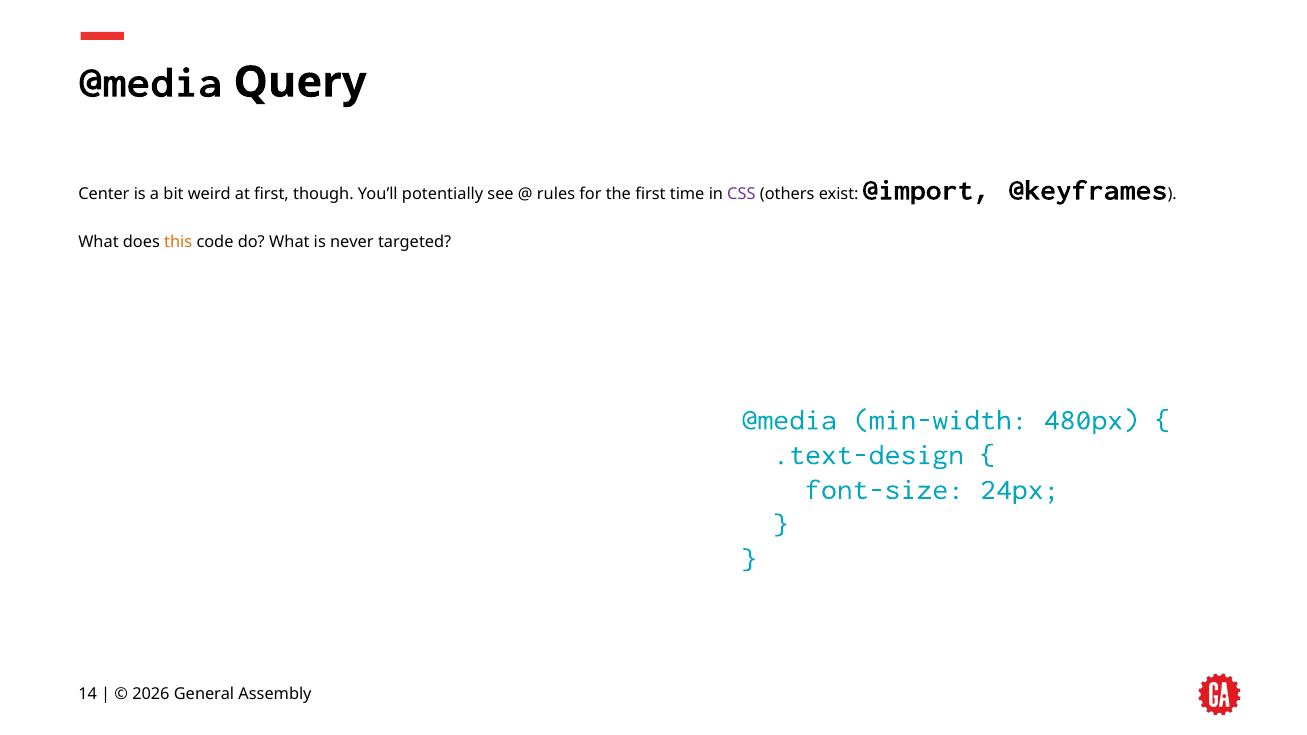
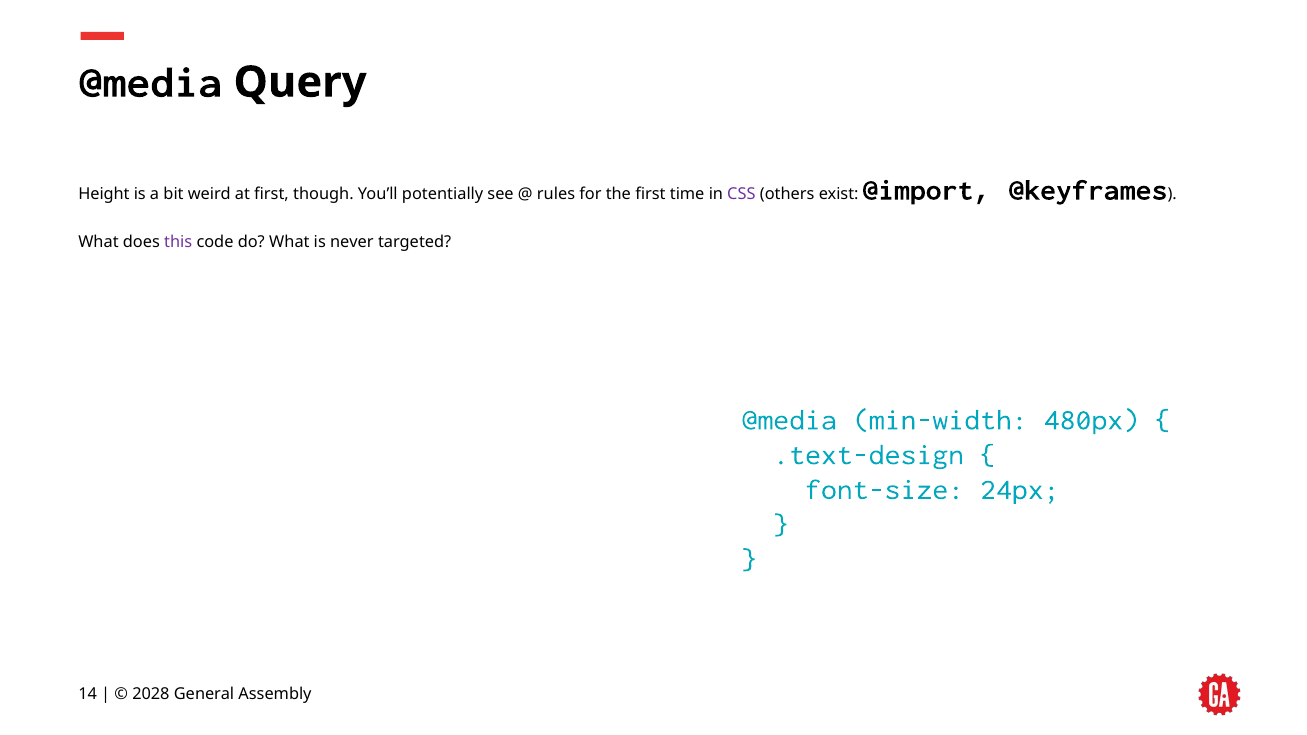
Center: Center -> Height
this colour: orange -> purple
2026: 2026 -> 2028
